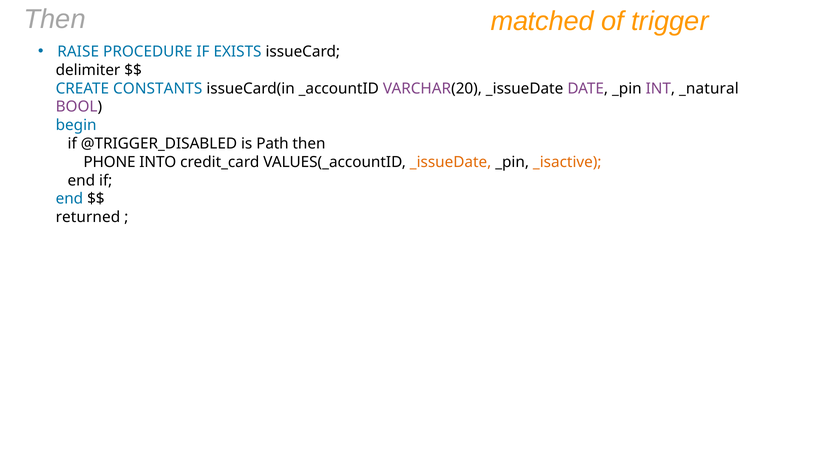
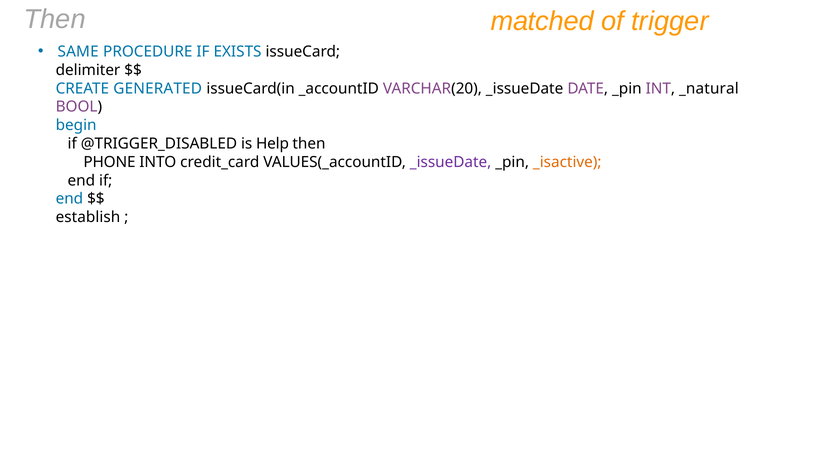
RAISE: RAISE -> SAME
CONSTANTS: CONSTANTS -> GENERATED
Path: Path -> Help
_issueDate at (451, 162) colour: orange -> purple
returned: returned -> establish
